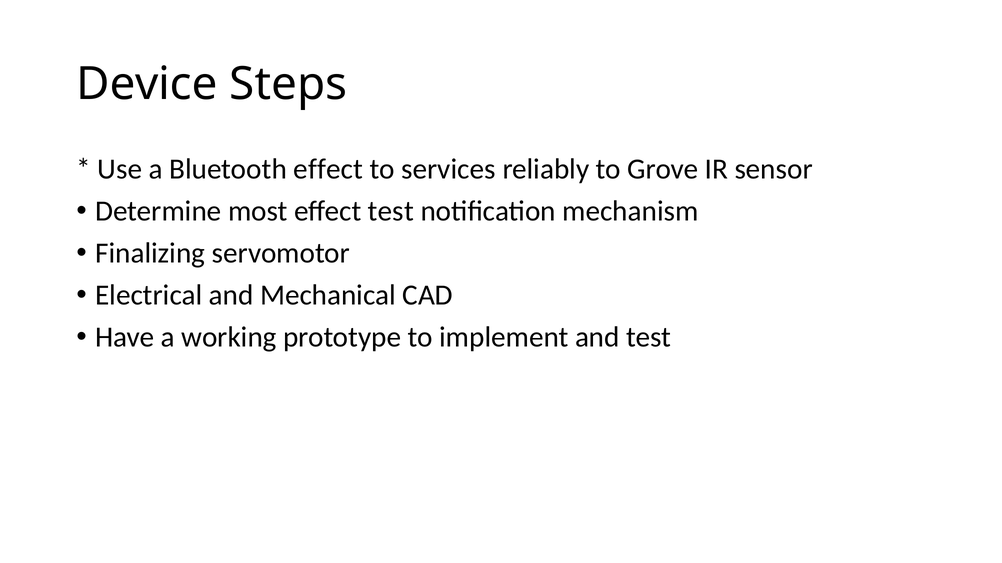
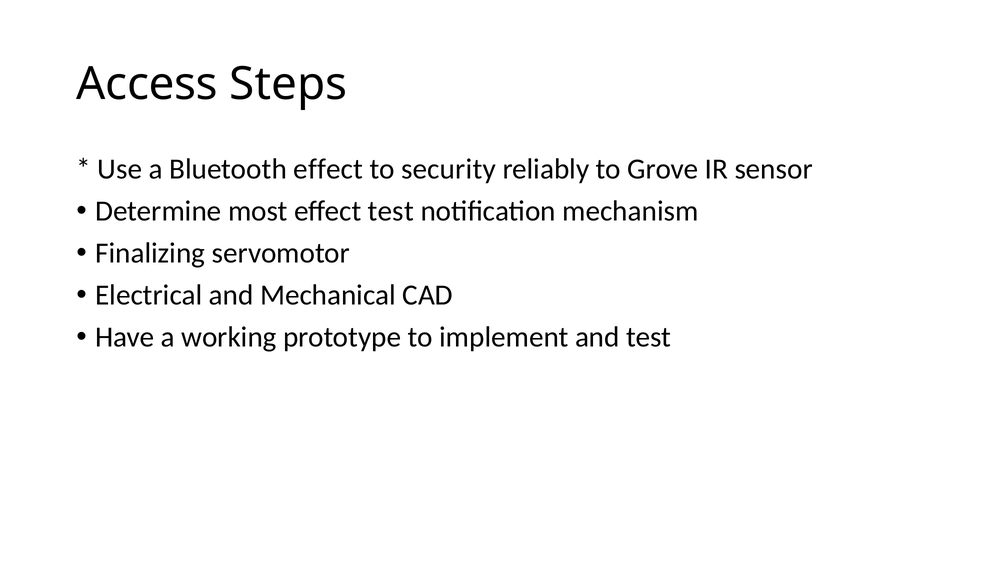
Device: Device -> Access
services: services -> security
